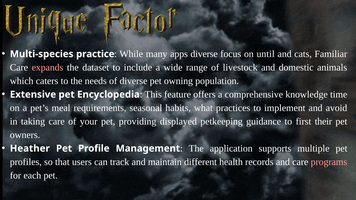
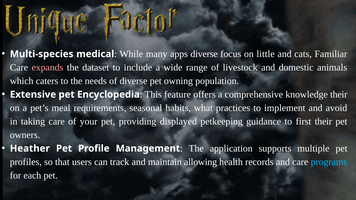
practice: practice -> medical
until: until -> little
knowledge time: time -> their
different: different -> allowing
programs colour: pink -> light blue
